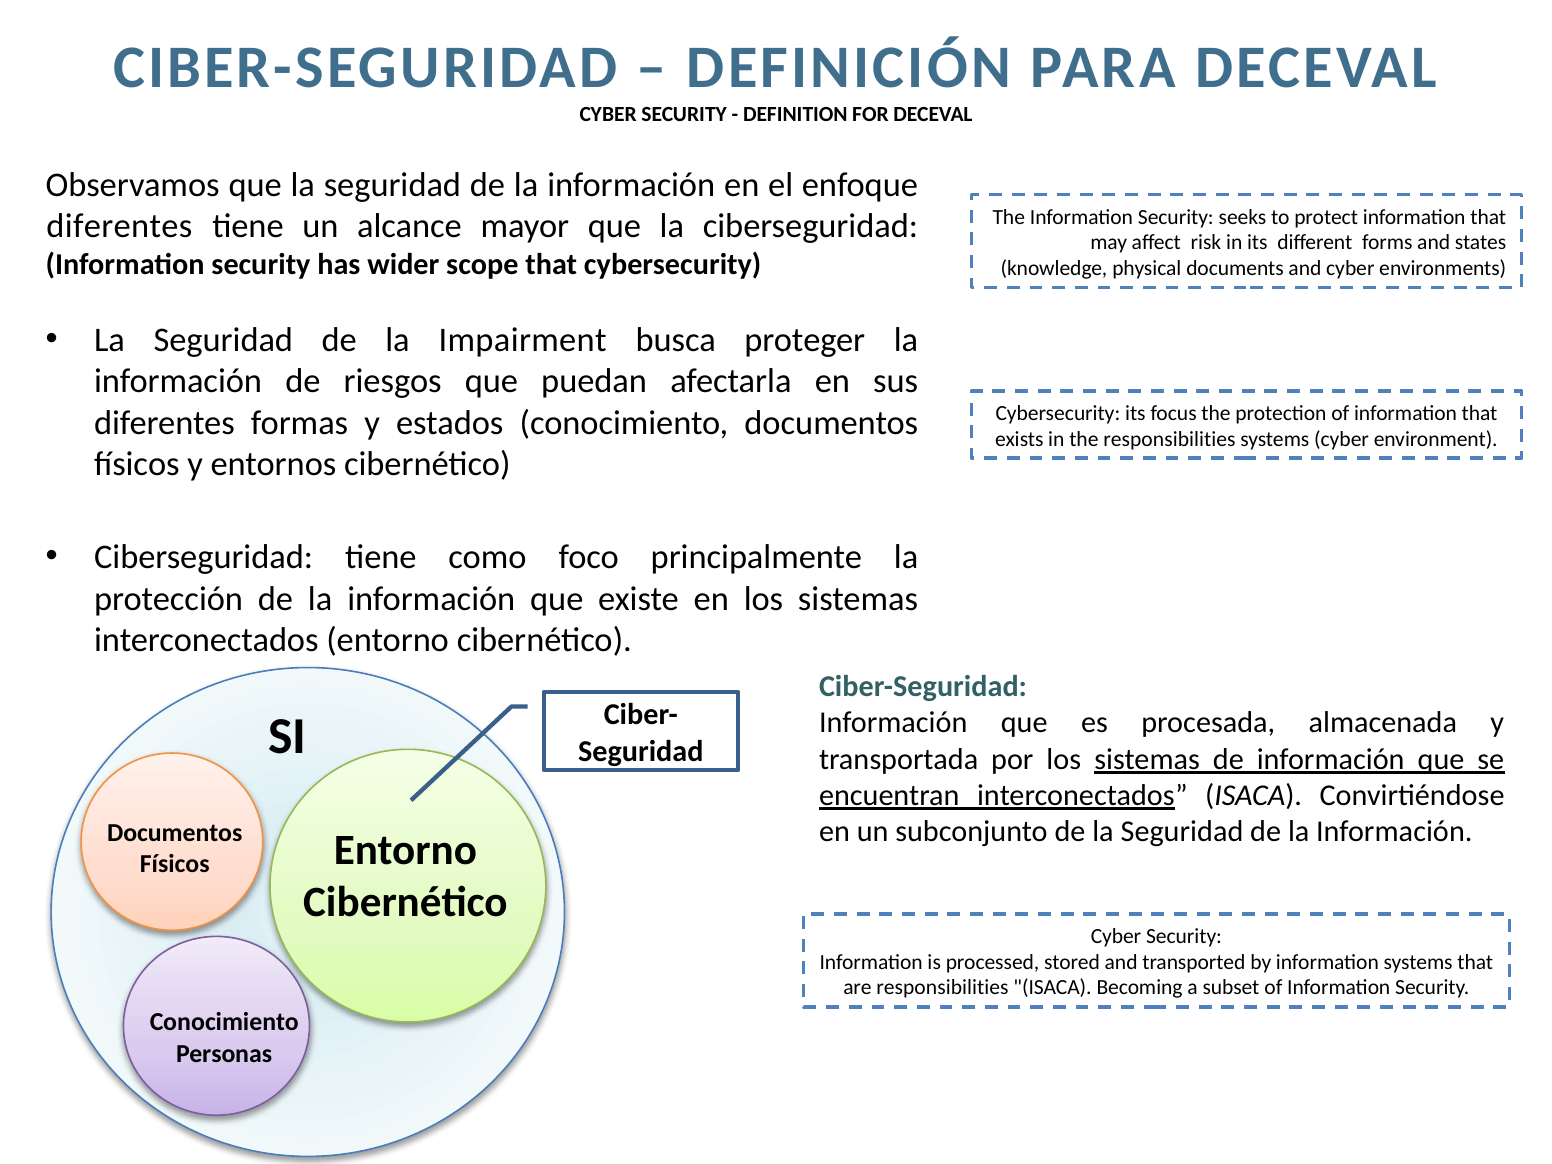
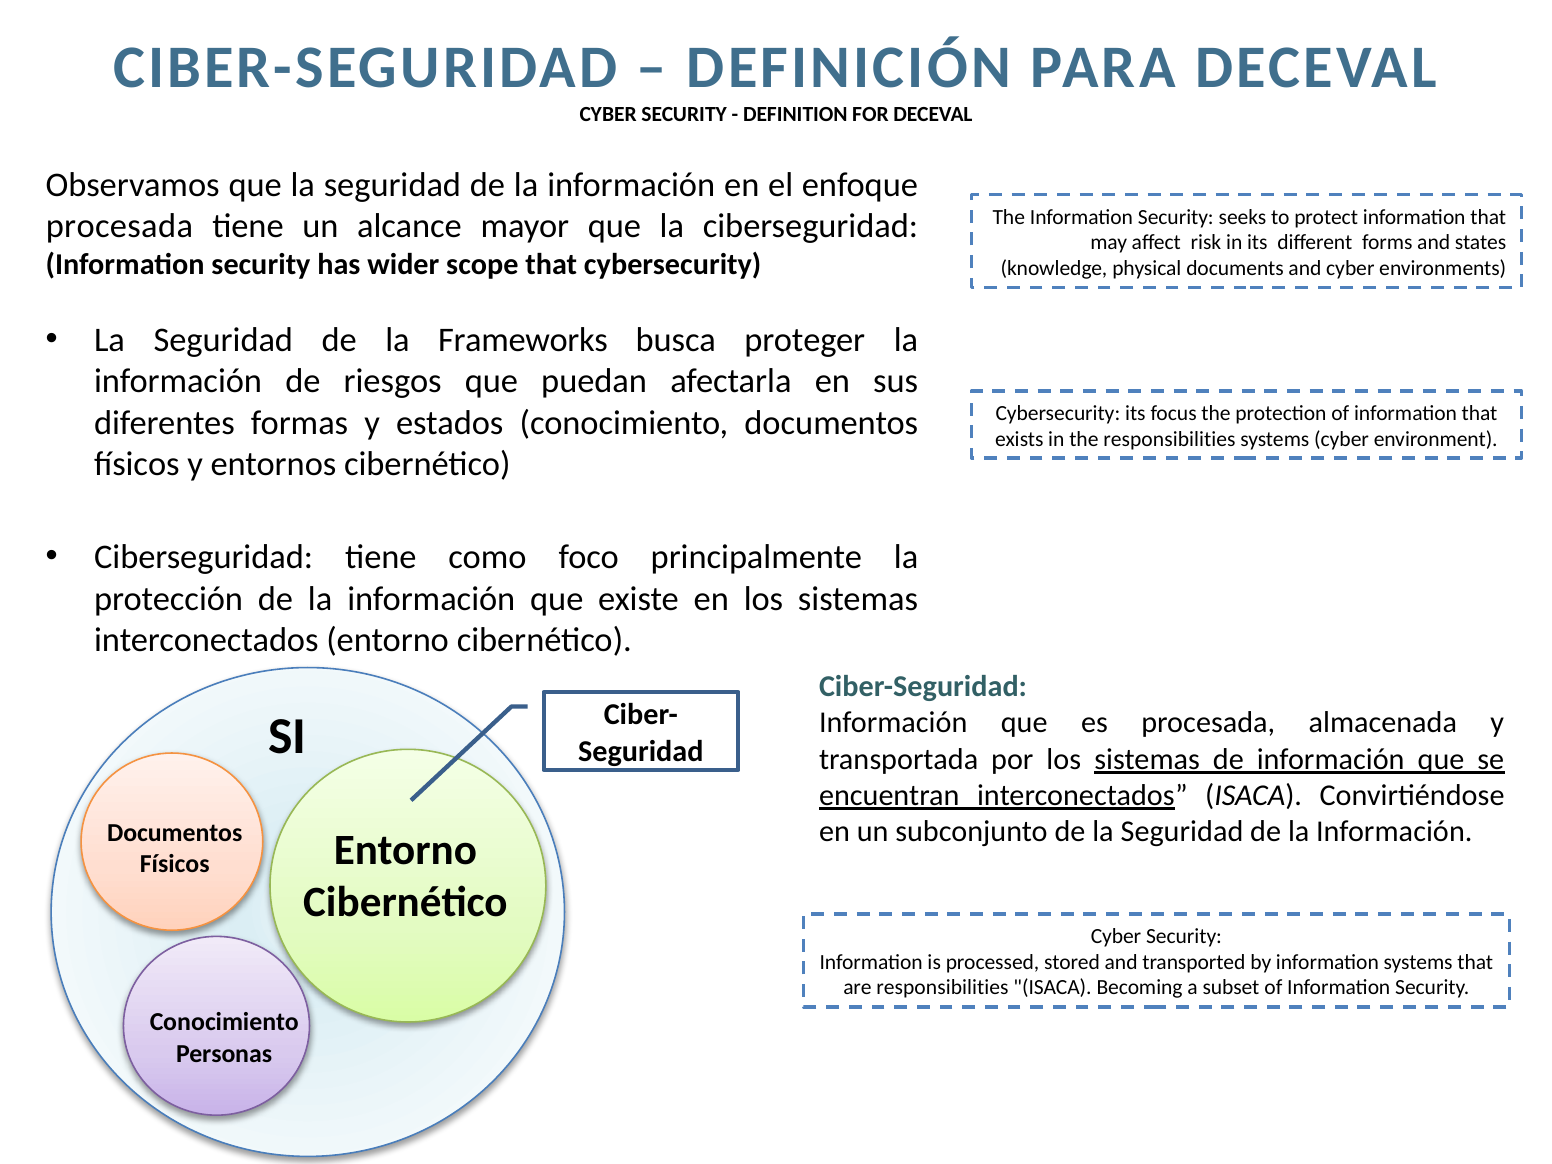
diferentes at (119, 226): diferentes -> procesada
Impairment: Impairment -> Frameworks
